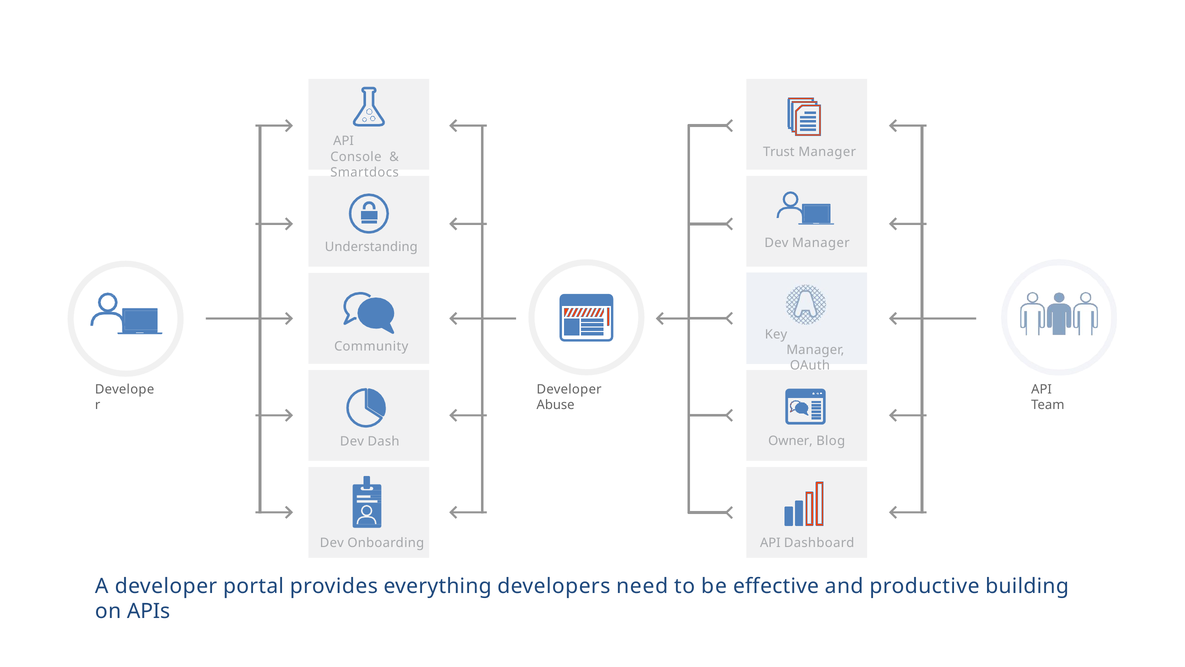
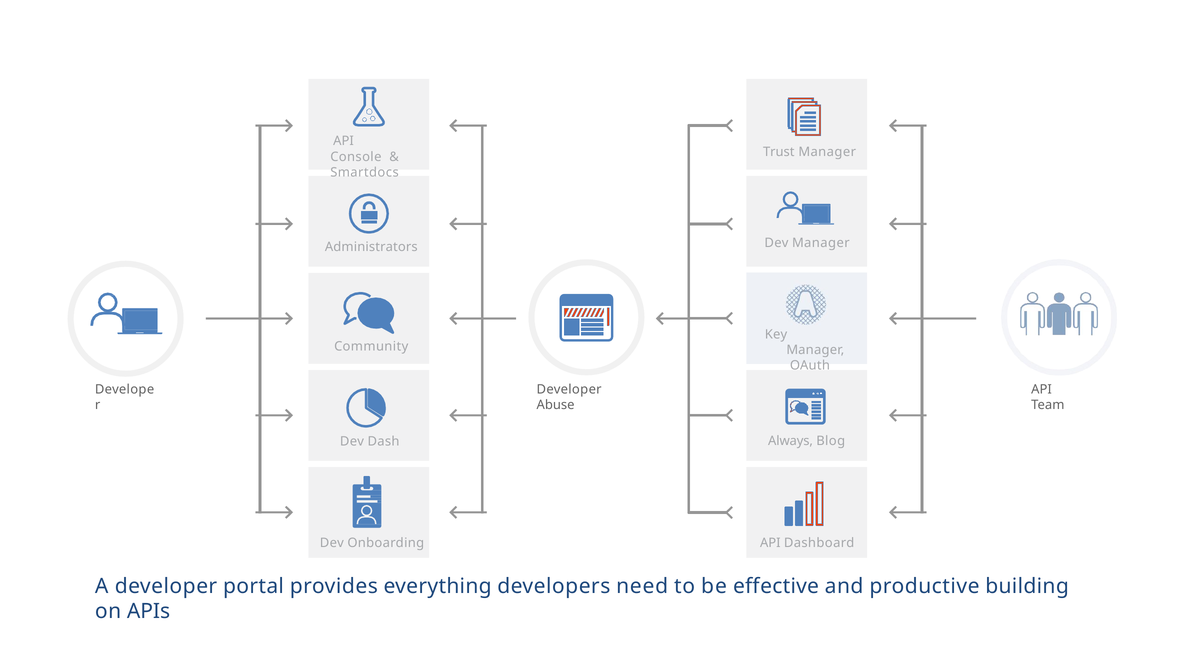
Understanding: Understanding -> Administrators
Owner: Owner -> Always
